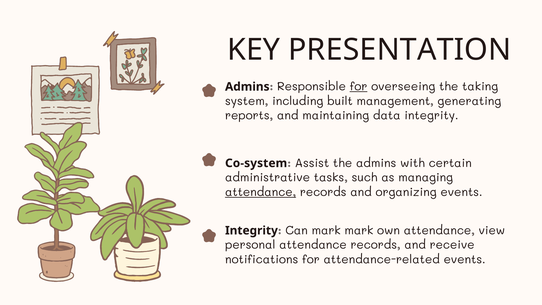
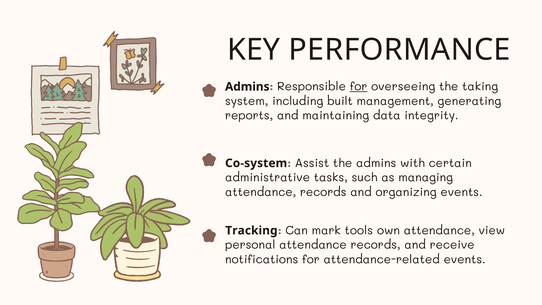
PRESENTATION: PRESENTATION -> PERFORMANCE
attendance at (261, 192) underline: present -> none
Integrity at (251, 230): Integrity -> Tracking
mark mark: mark -> tools
